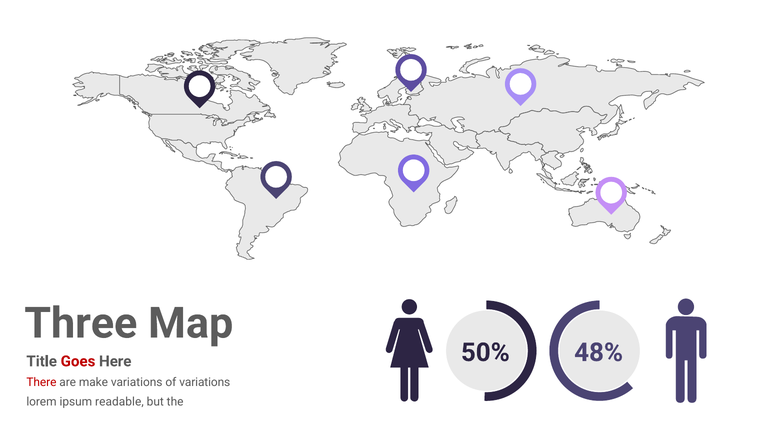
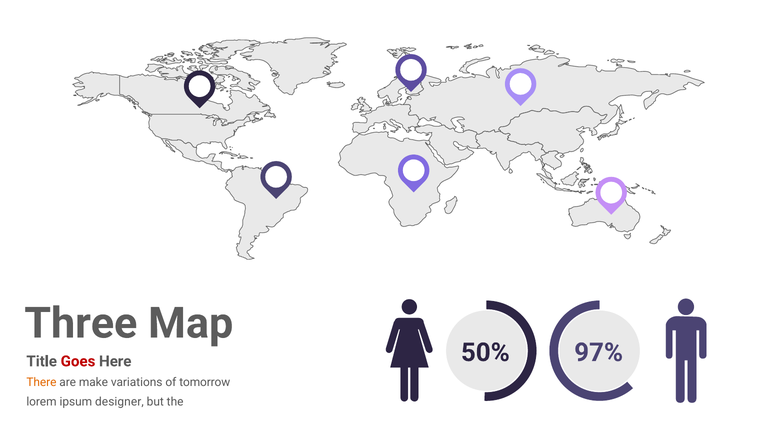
48%: 48% -> 97%
There colour: red -> orange
of variations: variations -> tomorrow
readable: readable -> designer
